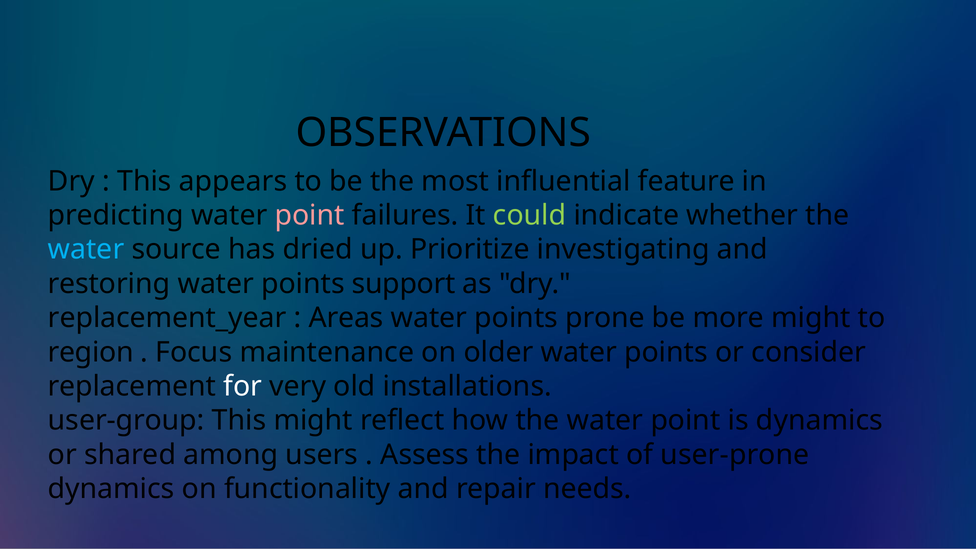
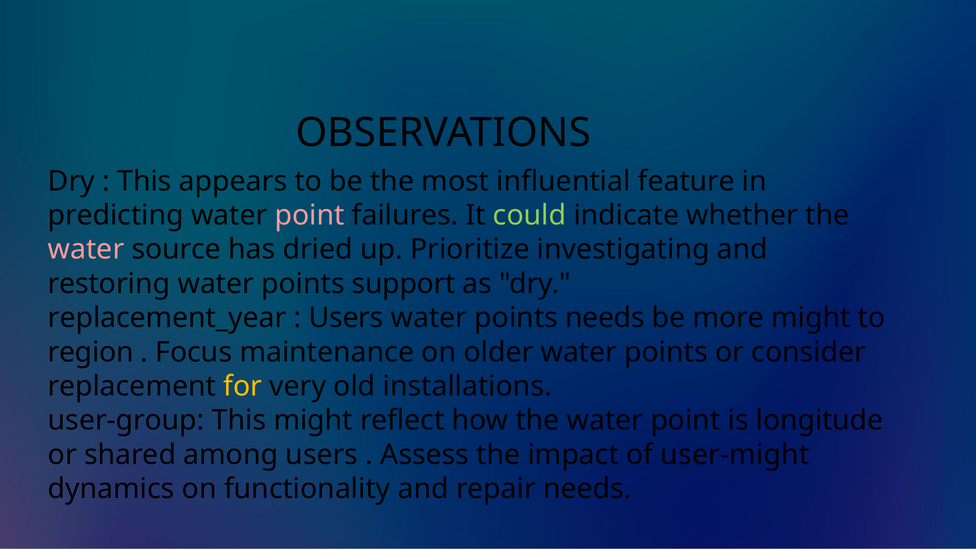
water at (86, 250) colour: light blue -> pink
Areas at (346, 318): Areas -> Users
points prone: prone -> needs
for colour: white -> yellow
is dynamics: dynamics -> longitude
user-prone: user-prone -> user-might
